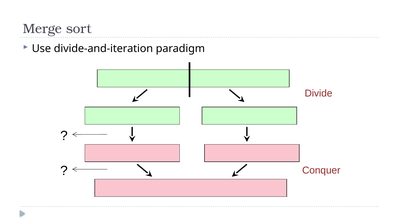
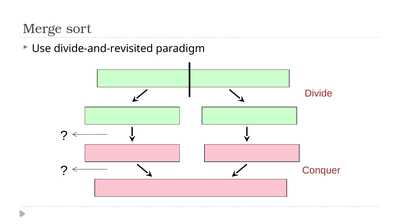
divide-and-iteration: divide-and-iteration -> divide-and-revisited
